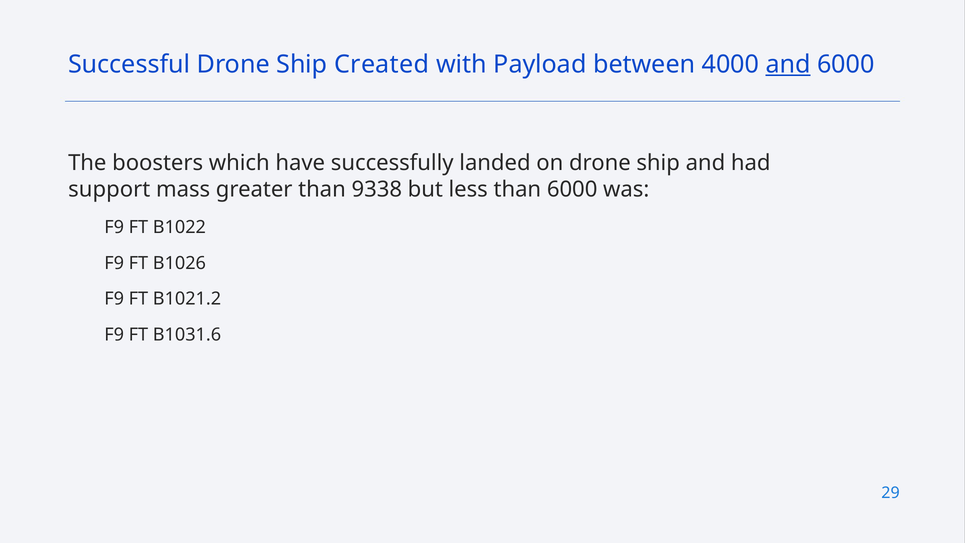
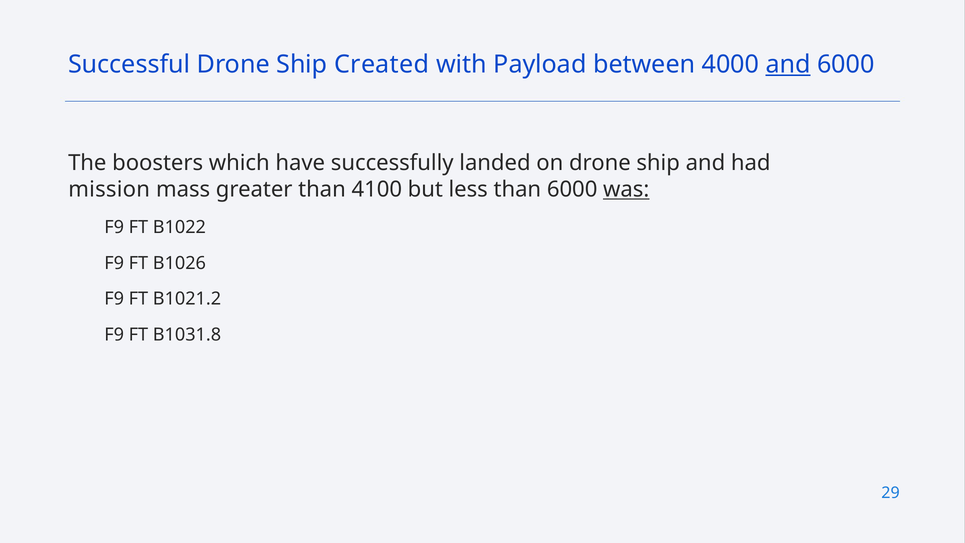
support: support -> mission
9338: 9338 -> 4100
was underline: none -> present
B1031.6: B1031.6 -> B1031.8
